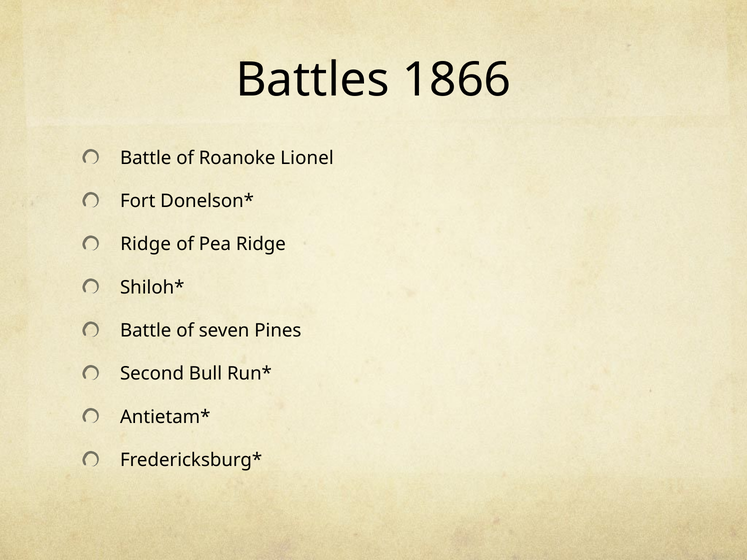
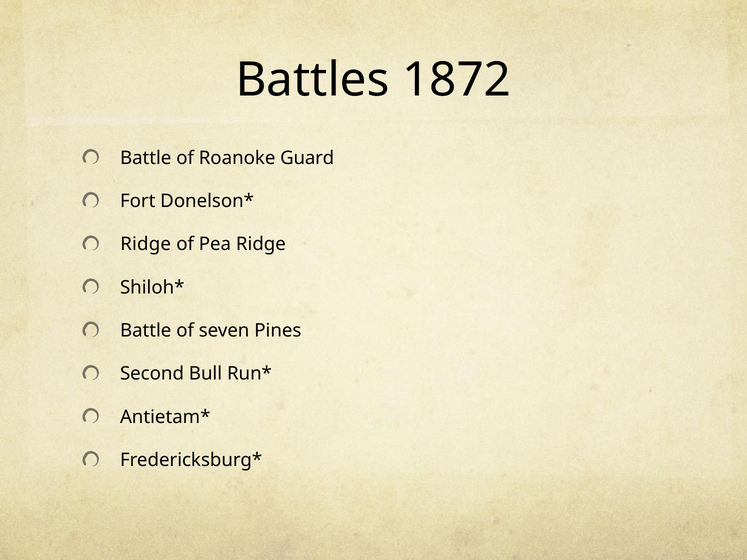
1866: 1866 -> 1872
Lionel: Lionel -> Guard
